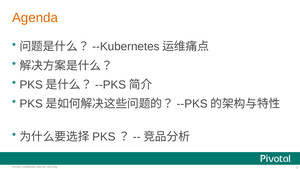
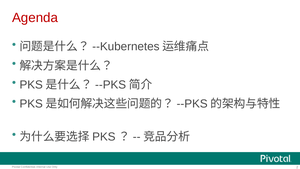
Agenda colour: orange -> red
